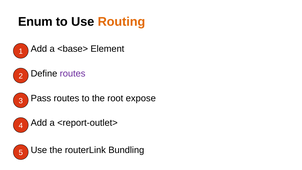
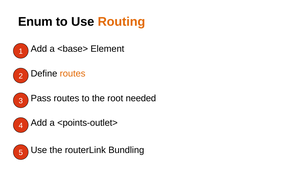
routes at (73, 74) colour: purple -> orange
expose: expose -> needed
<report-outlet>: <report-outlet> -> <points-outlet>
